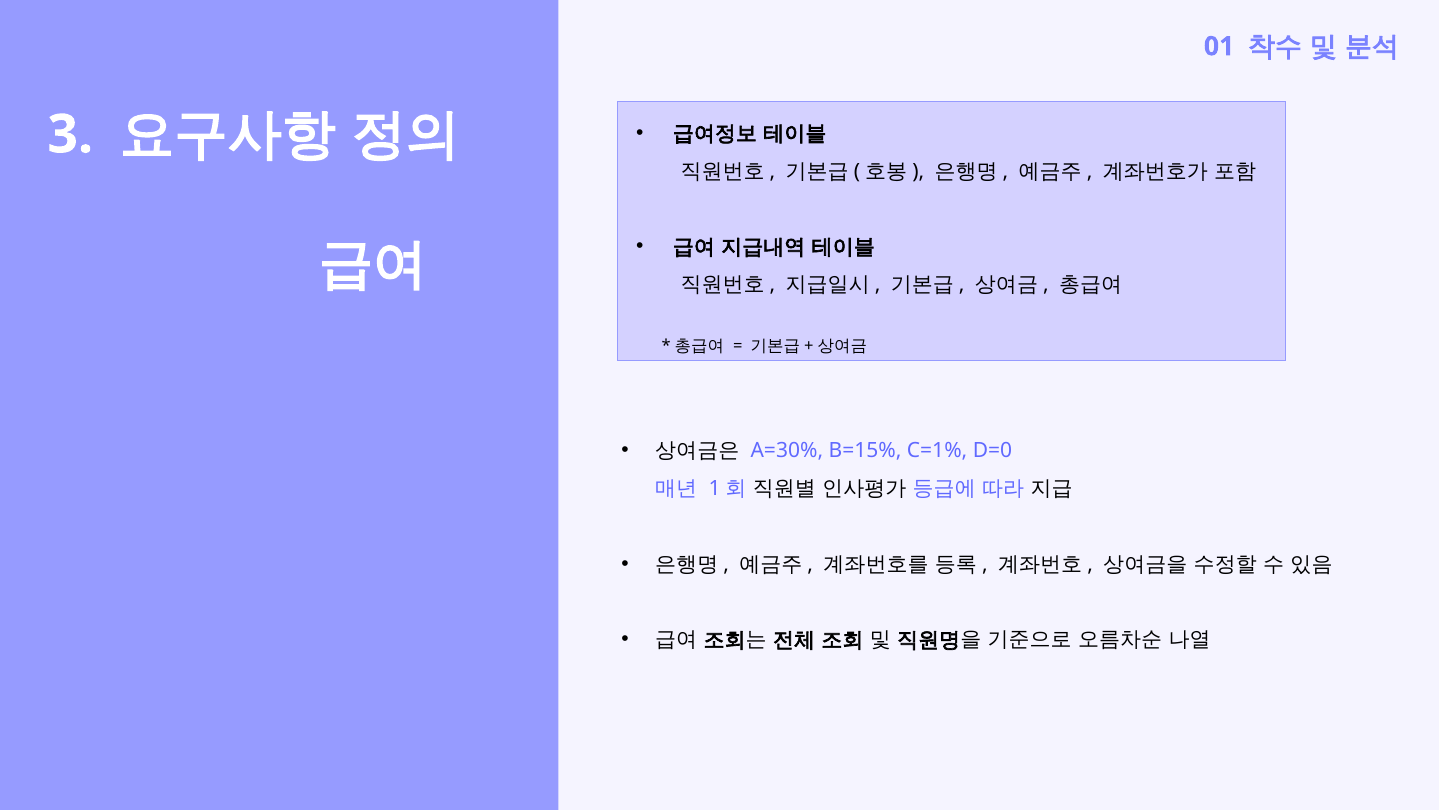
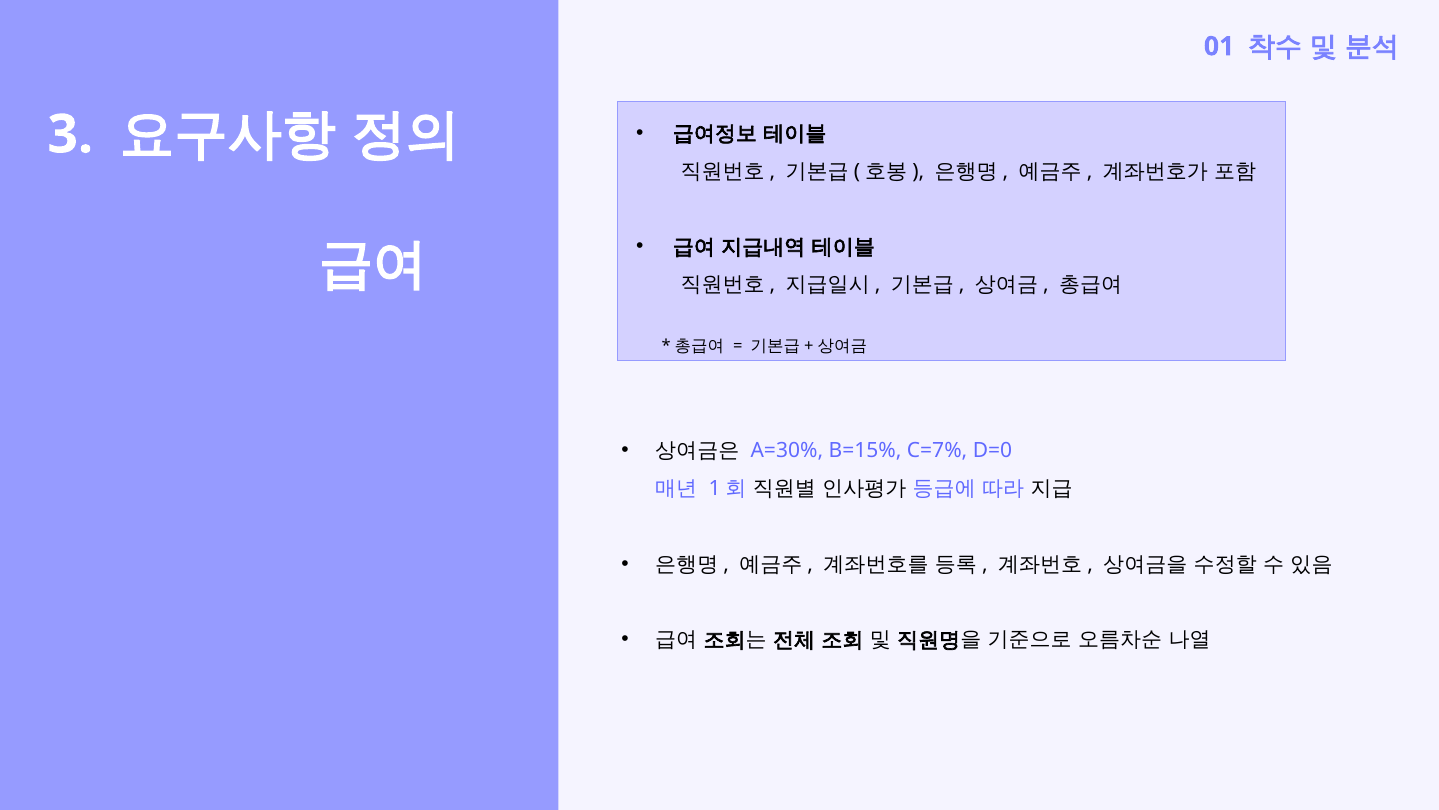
C=1%: C=1% -> C=7%
